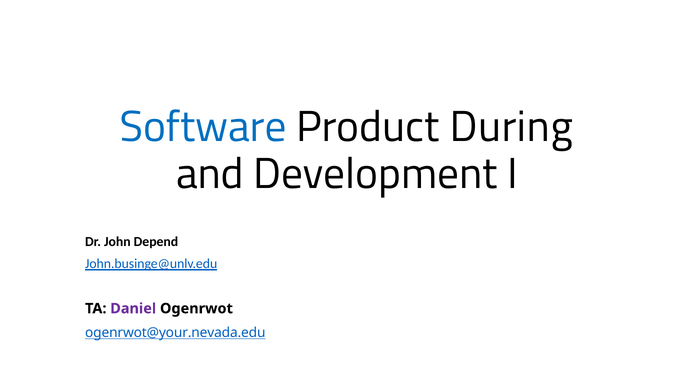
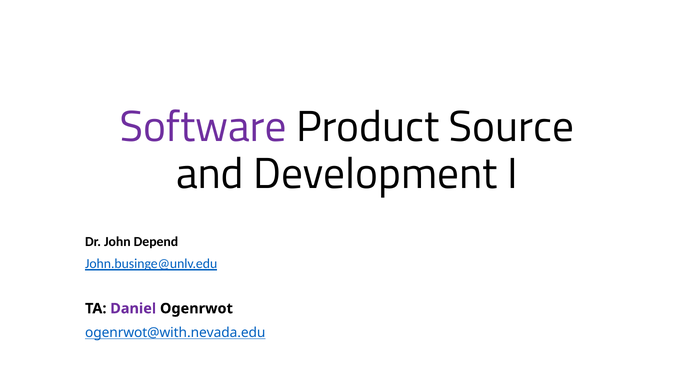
Software colour: blue -> purple
During: During -> Source
ogenrwot@your.nevada.edu: ogenrwot@your.nevada.edu -> ogenrwot@with.nevada.edu
